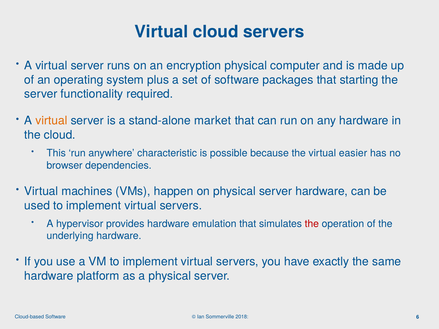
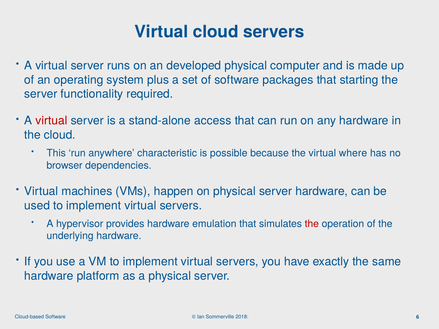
encryption: encryption -> developed
virtual at (51, 121) colour: orange -> red
market: market -> access
easier: easier -> where
